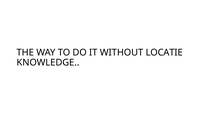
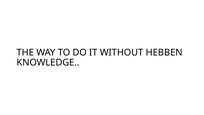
LOCATIE: LOCATIE -> HEBBEN
